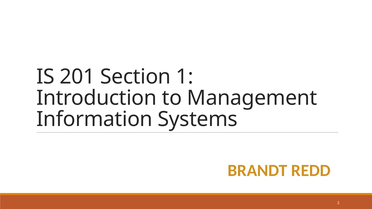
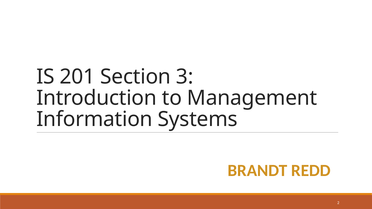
1: 1 -> 3
